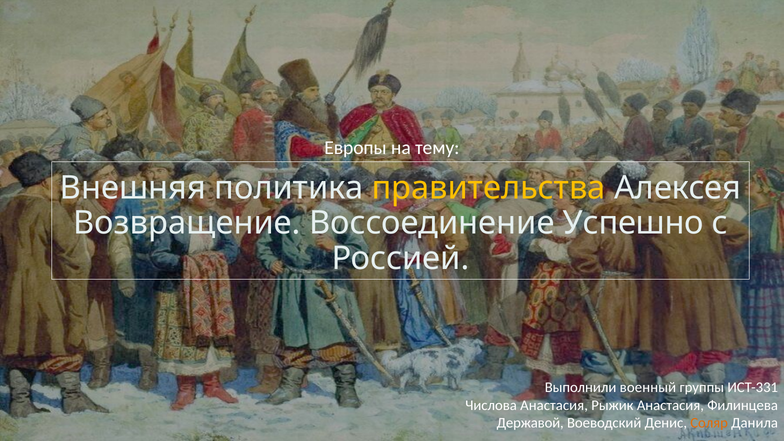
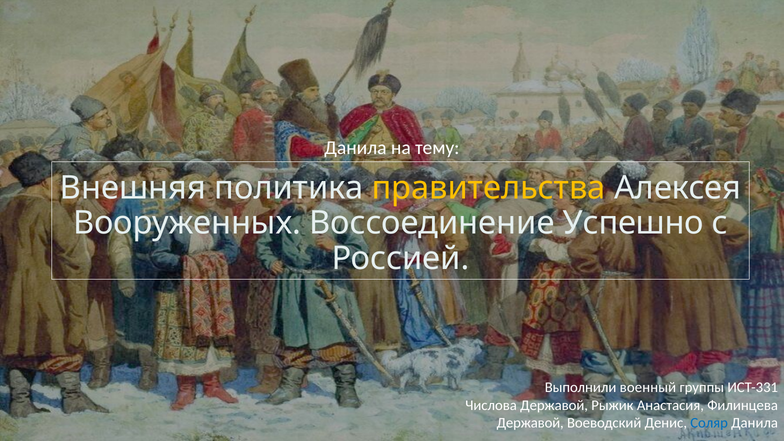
Европы at (356, 148): Европы -> Данила
Возвращение: Возвращение -> Вооруженных
Числова Анастасия: Анастасия -> Державой
Соляр colour: orange -> blue
